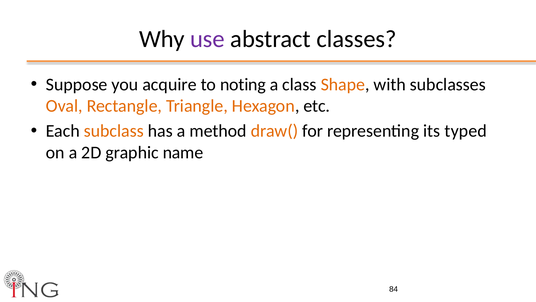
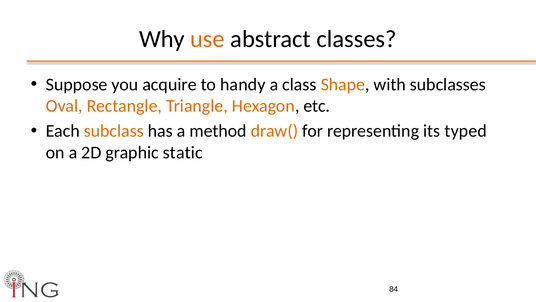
use colour: purple -> orange
noting: noting -> handy
name: name -> static
